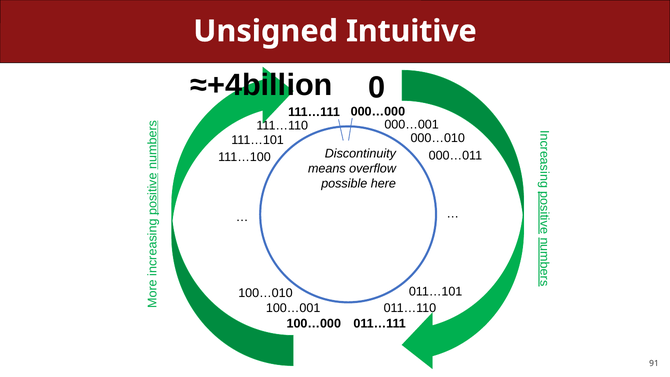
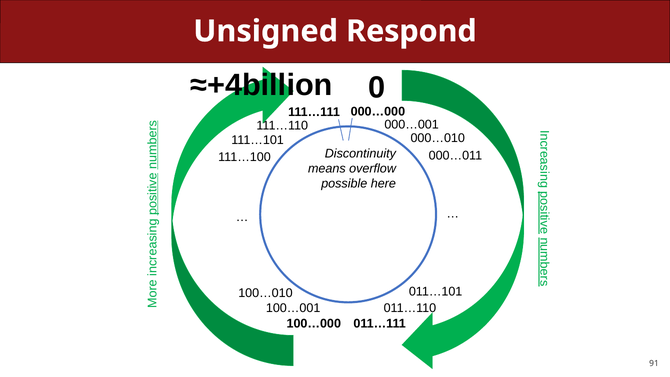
Intuitive: Intuitive -> Respond
